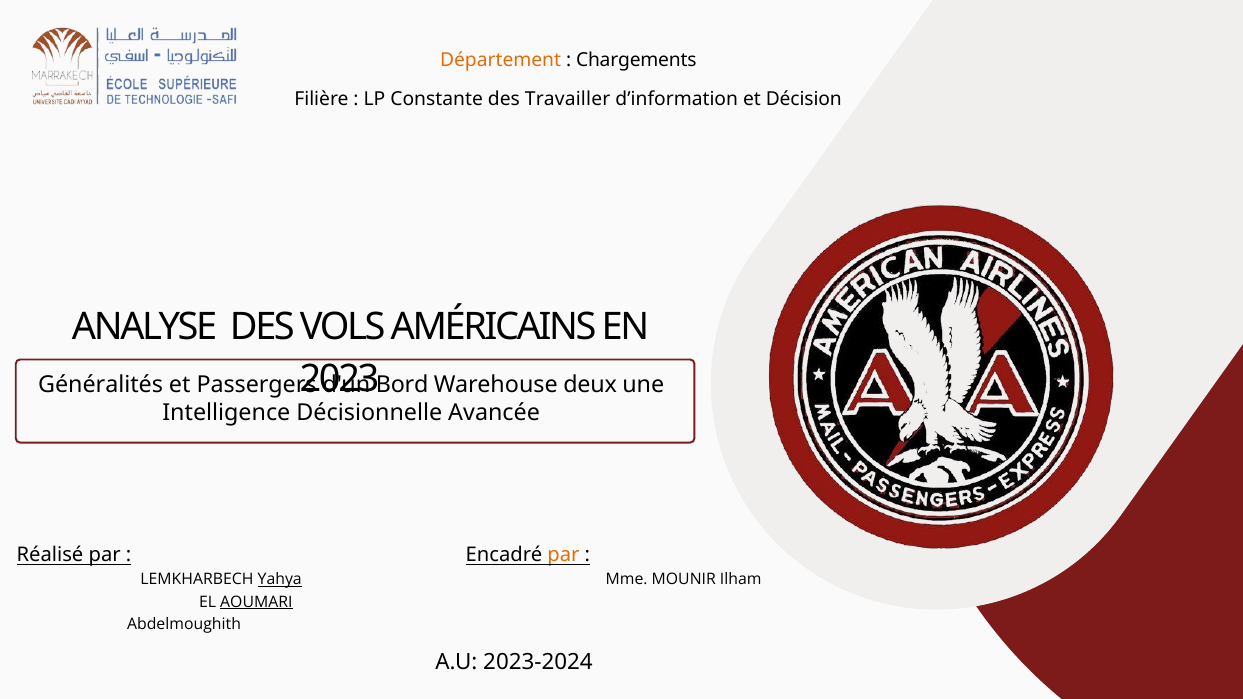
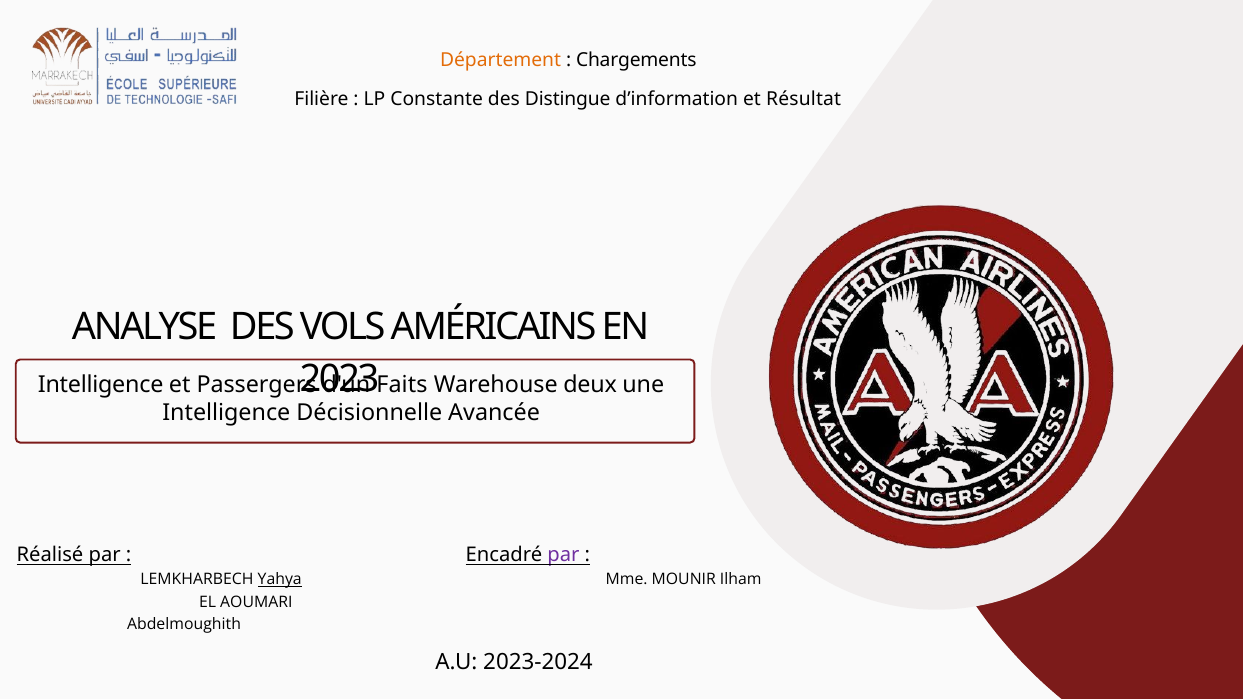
Travailler: Travailler -> Distingue
Décision: Décision -> Résultat
Généralités at (101, 385): Généralités -> Intelligence
Bord: Bord -> Faits
par at (563, 555) colour: orange -> purple
AOUMARI underline: present -> none
